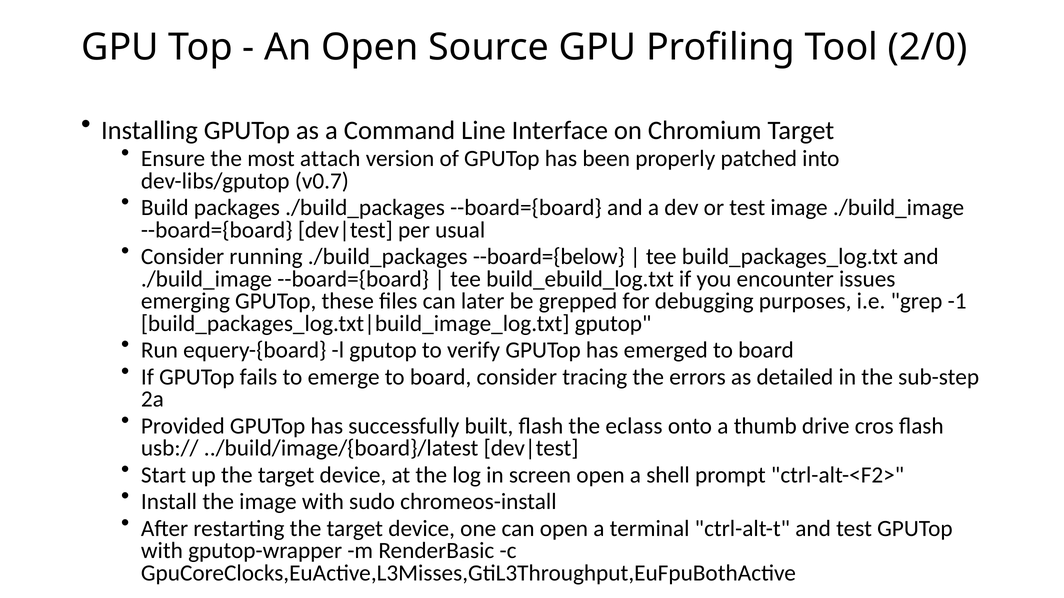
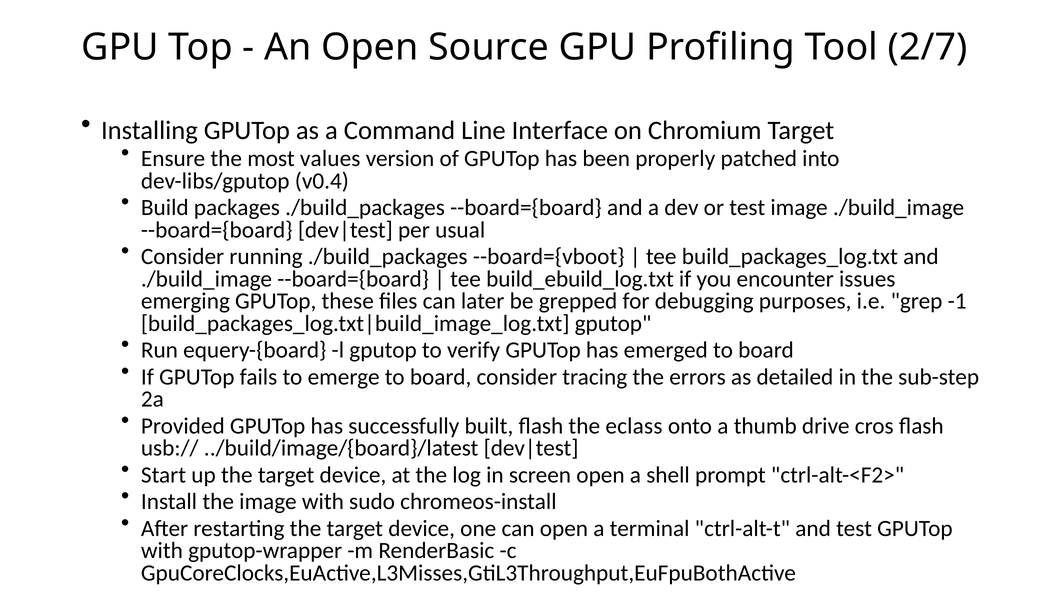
2/0: 2/0 -> 2/7
attach: attach -> values
v0.7: v0.7 -> v0.4
--board={below: --board={below -> --board={vboot
